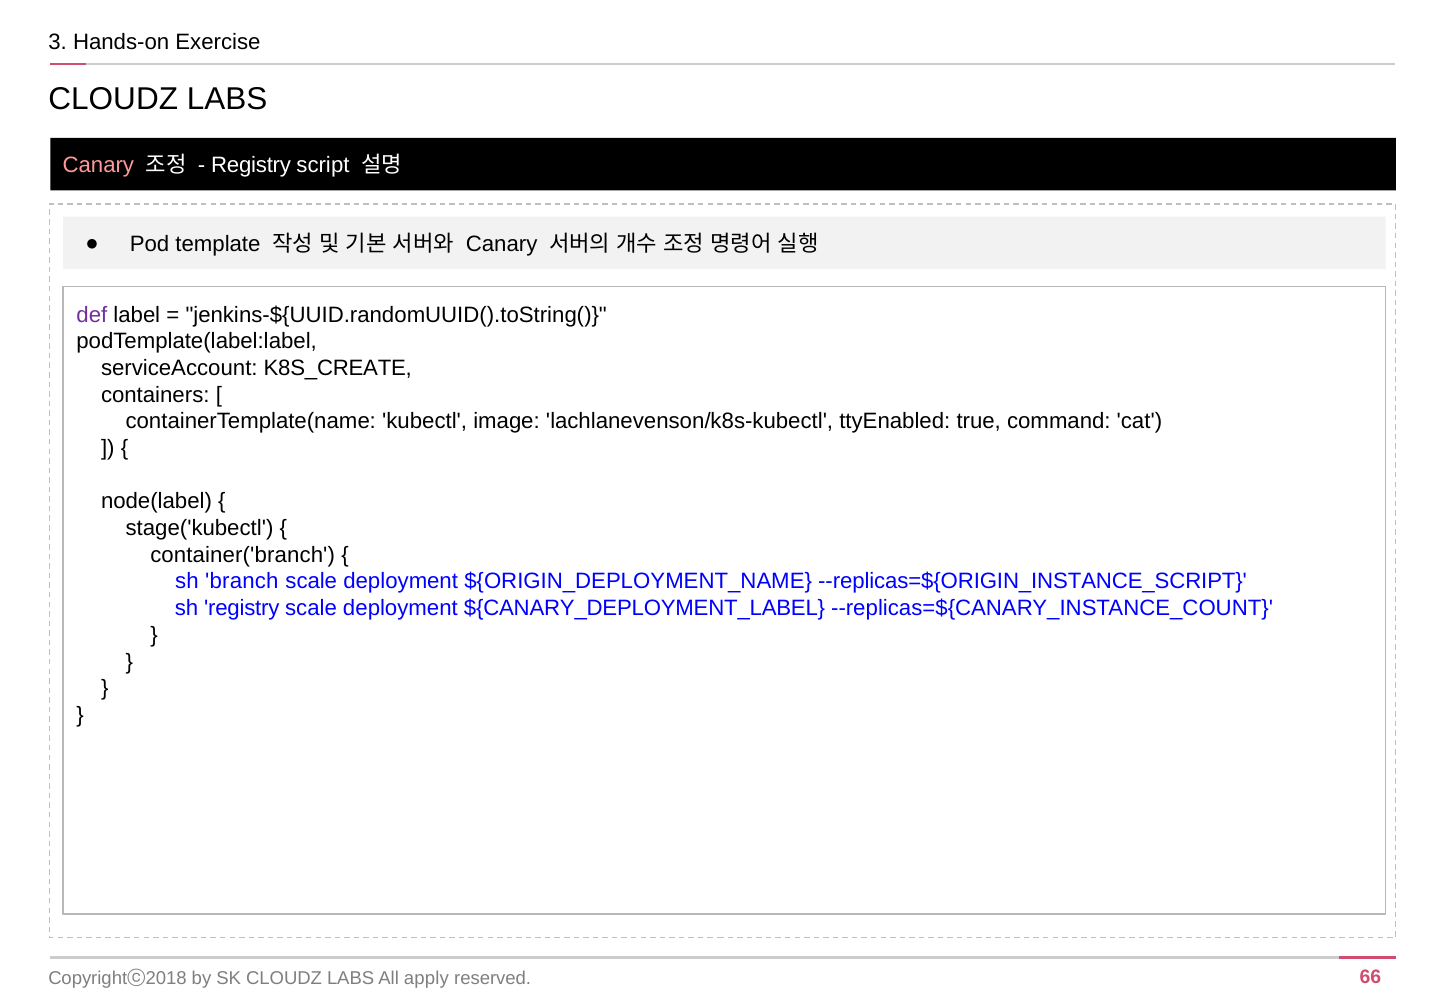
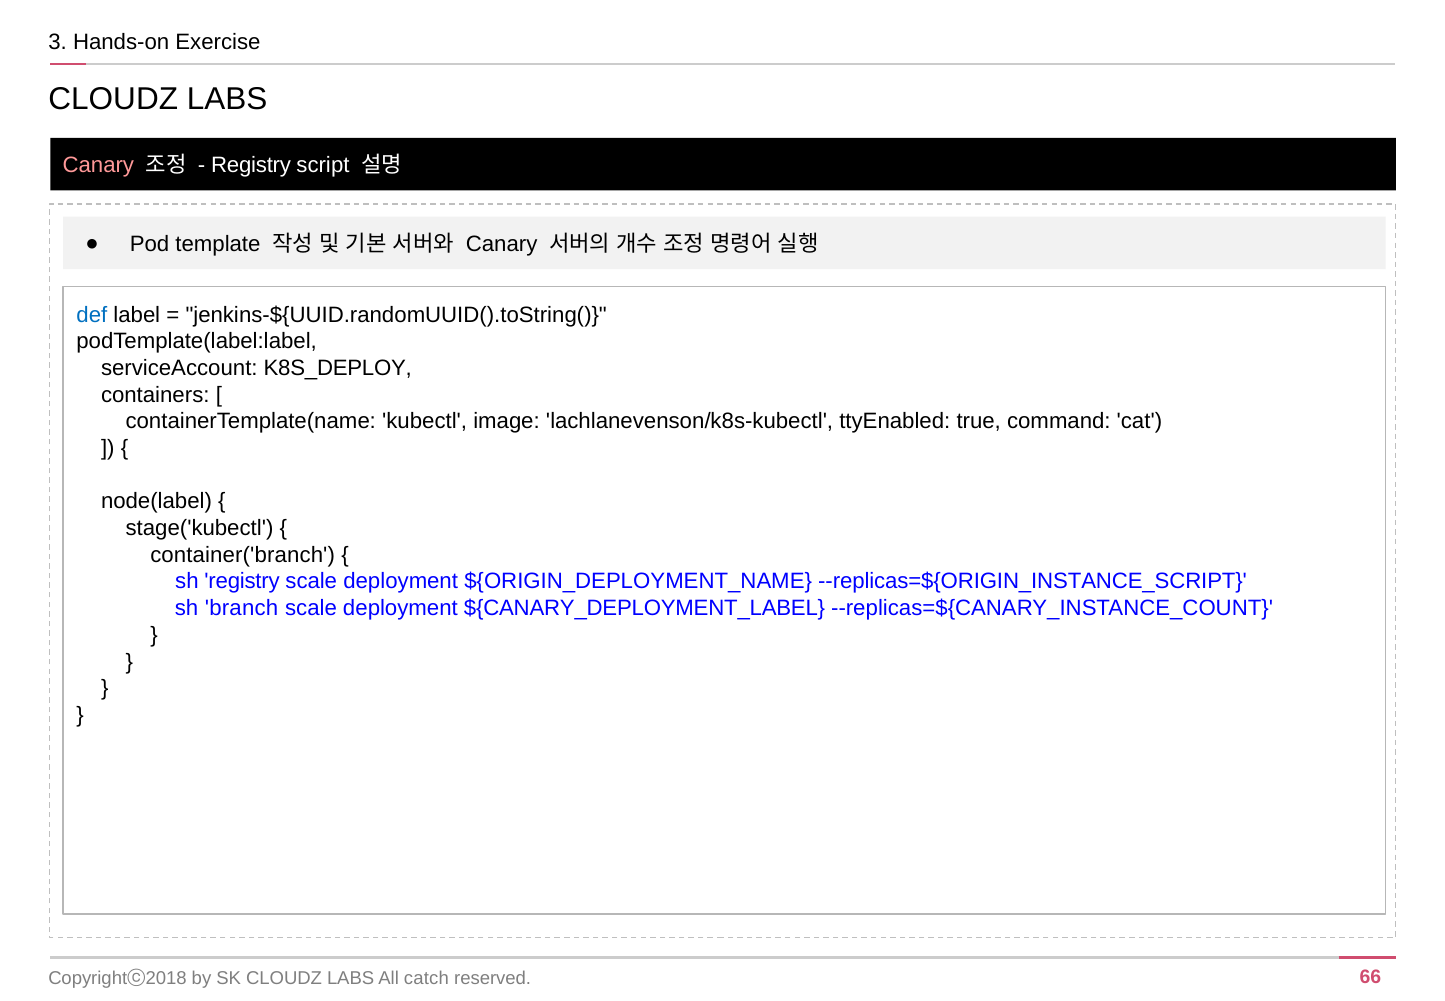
def colour: purple -> blue
K8S_CREATE: K8S_CREATE -> K8S_DEPLOY
sh branch: branch -> registry
sh registry: registry -> branch
apply: apply -> catch
